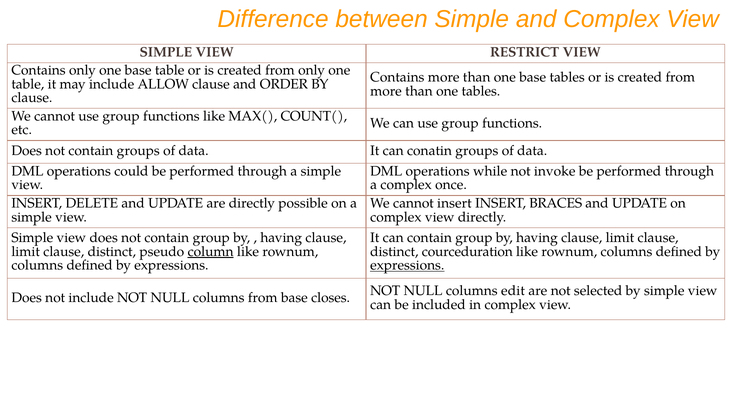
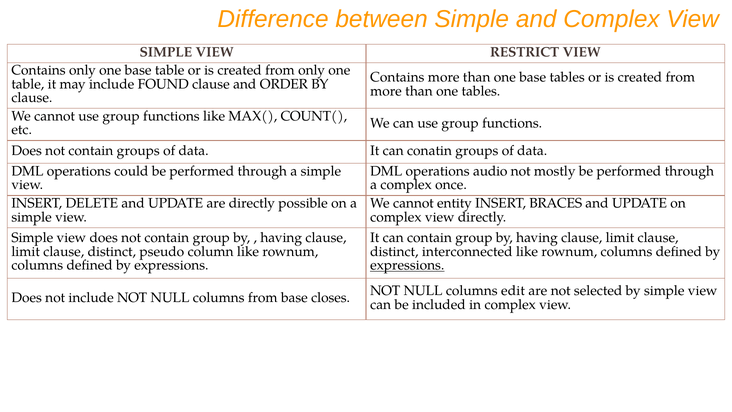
ALLOW: ALLOW -> FOUND
while: while -> audio
invoke: invoke -> mostly
cannot insert: insert -> entity
column underline: present -> none
courceduration: courceduration -> interconnected
